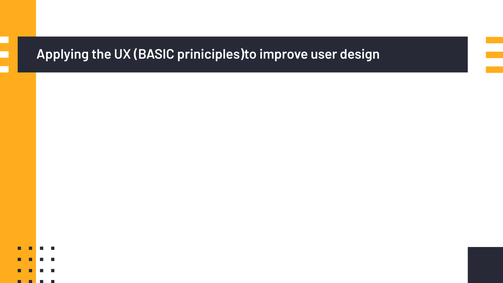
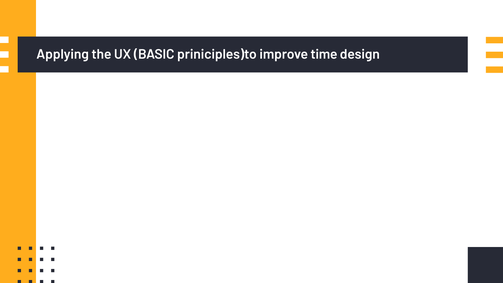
user: user -> time
